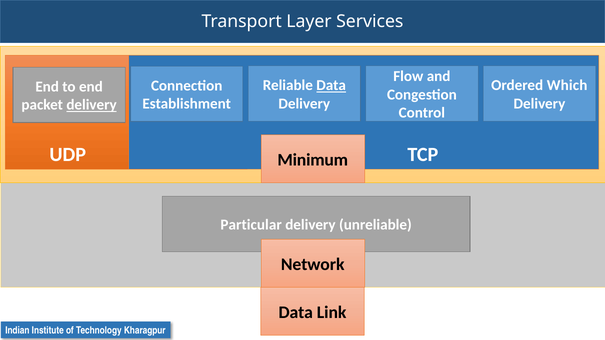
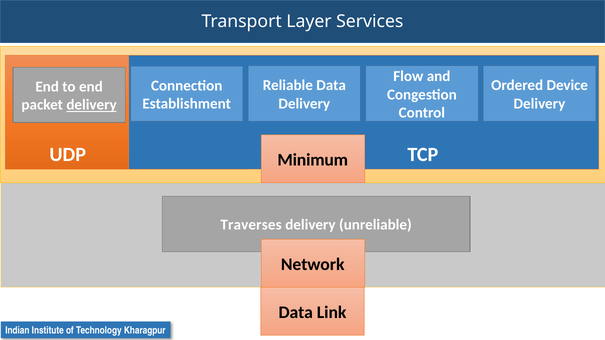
Data at (331, 86) underline: present -> none
Which: Which -> Device
Particular: Particular -> Traverses
